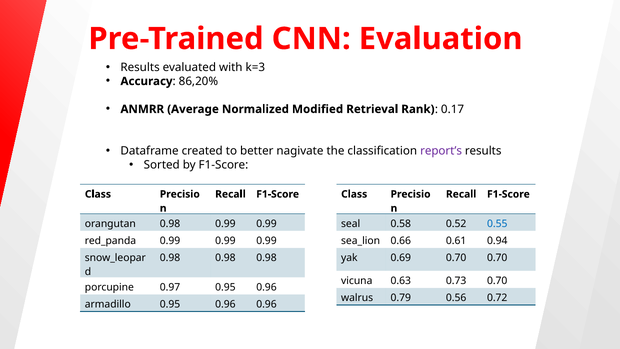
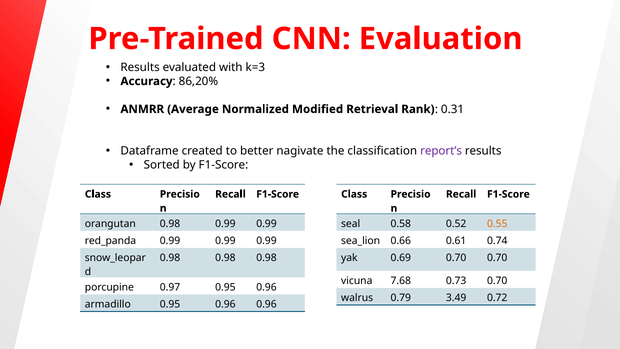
0.17: 0.17 -> 0.31
0.55 colour: blue -> orange
0.94: 0.94 -> 0.74
0.63: 0.63 -> 7.68
0.56: 0.56 -> 3.49
